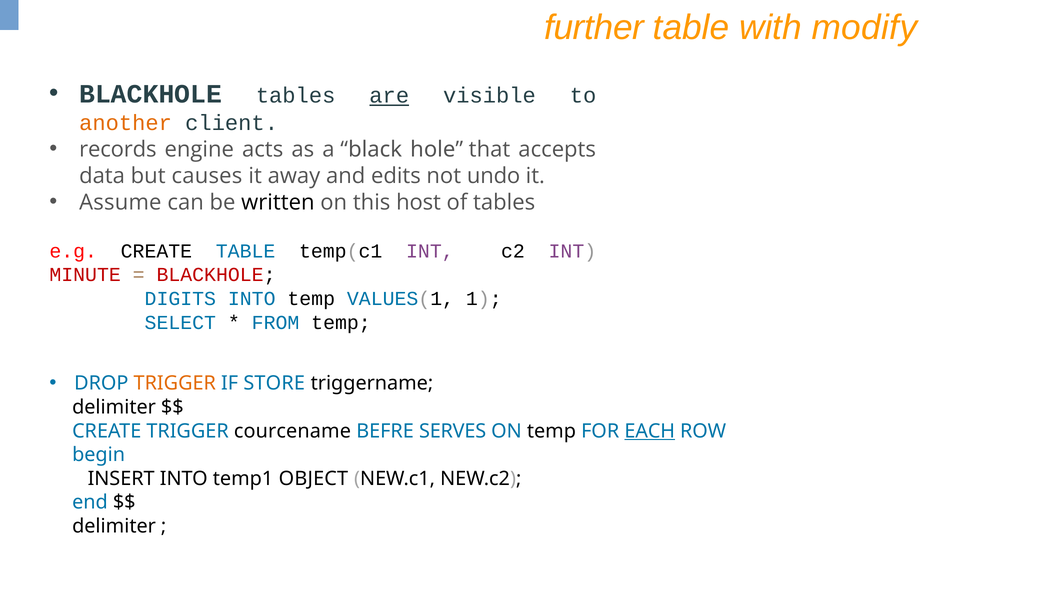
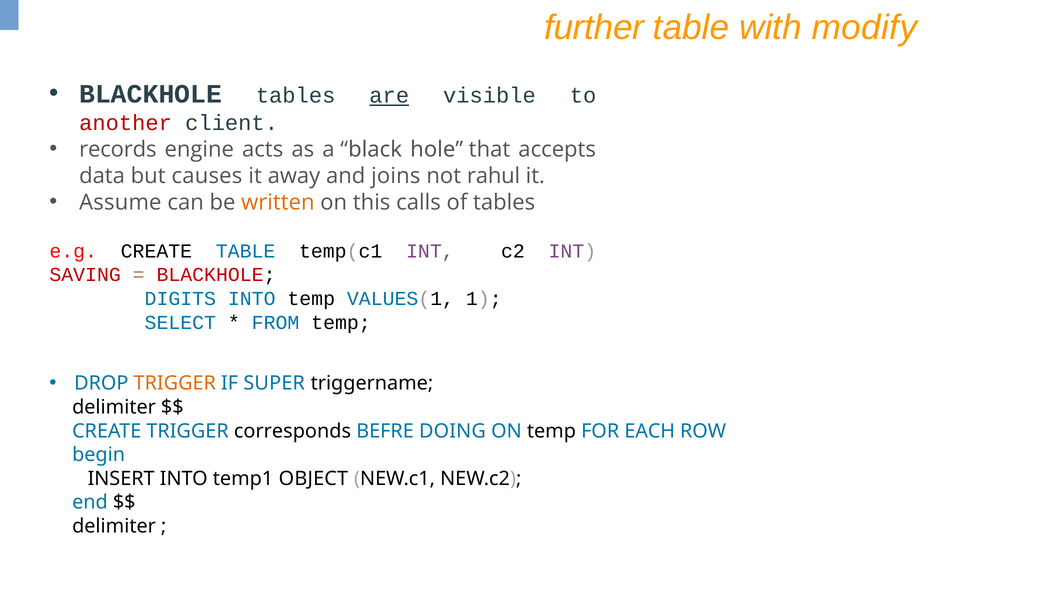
another colour: orange -> red
edits: edits -> joins
undo: undo -> rahul
written colour: black -> orange
host: host -> calls
MINUTE: MINUTE -> SAVING
STORE: STORE -> SUPER
courcename: courcename -> corresponds
SERVES: SERVES -> DOING
EACH underline: present -> none
